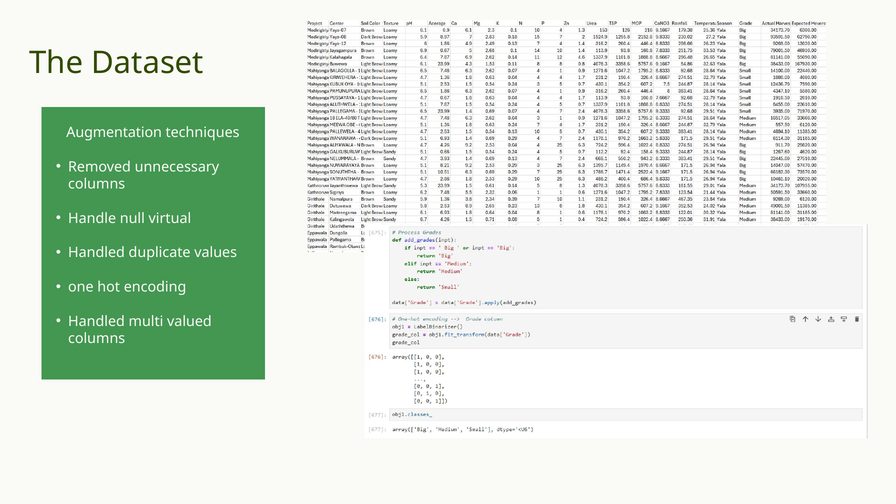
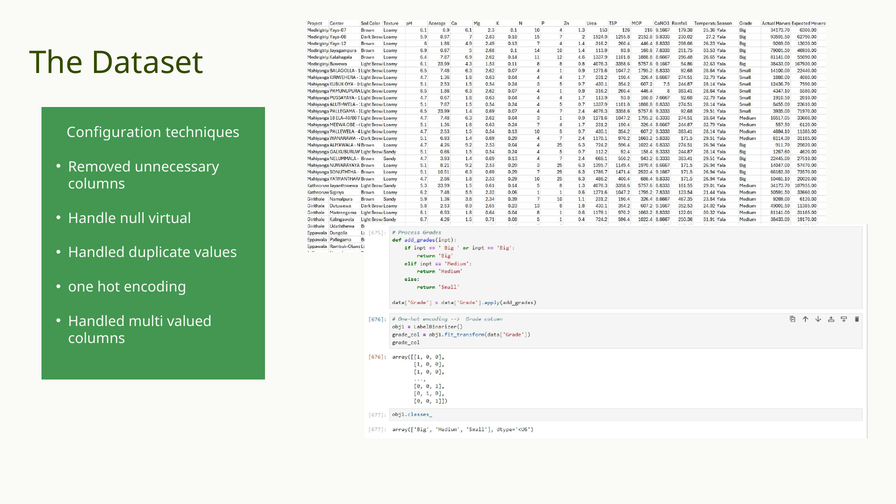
Augmentation: Augmentation -> Configuration
